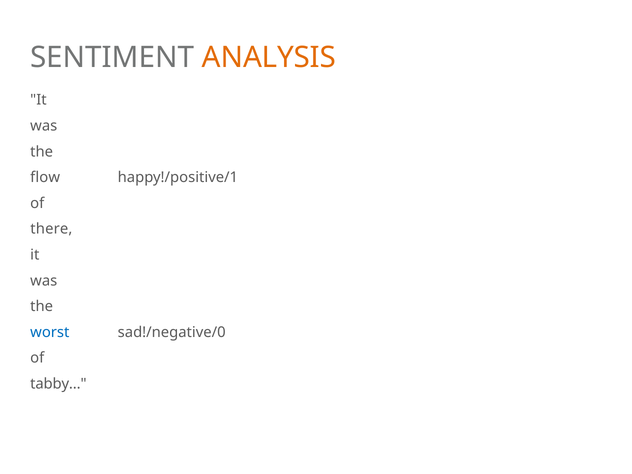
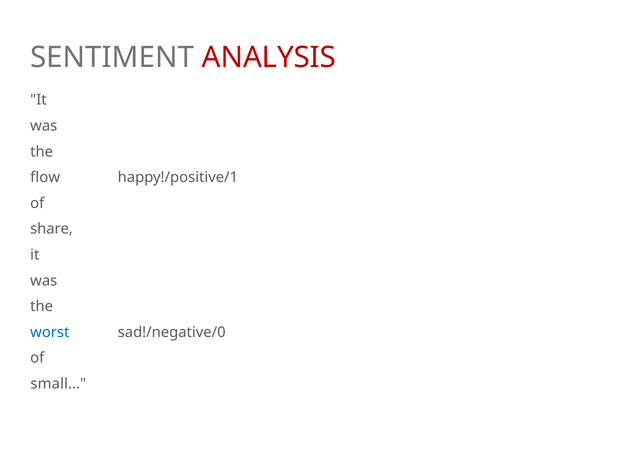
ANALYSIS colour: orange -> red
there: there -> share
tabby…: tabby… -> small…
